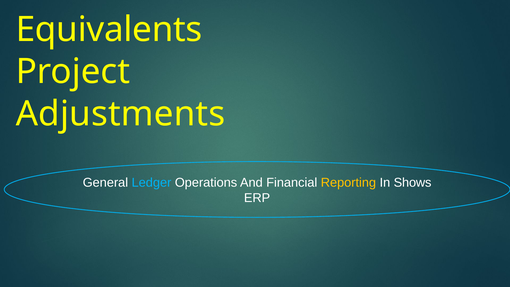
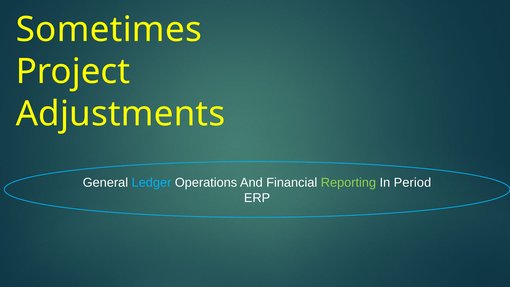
Equivalents: Equivalents -> Sometimes
Reporting colour: yellow -> light green
Shows: Shows -> Period
